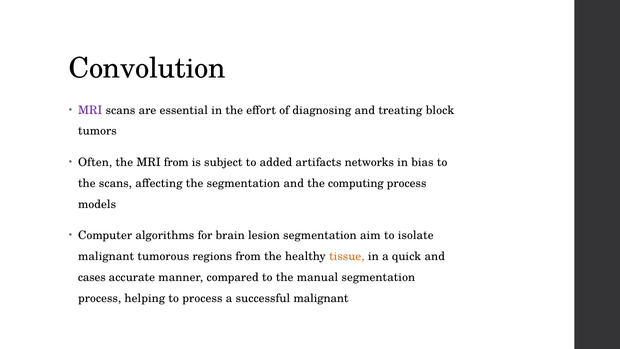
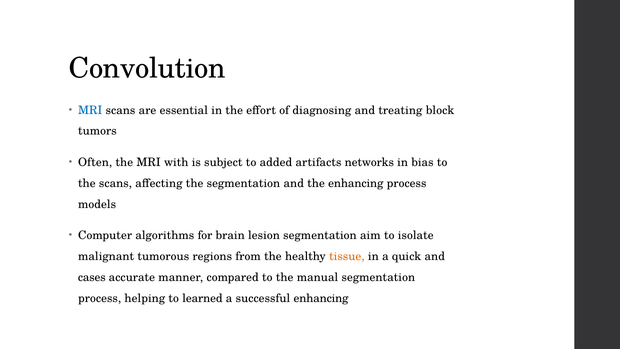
MRI at (90, 110) colour: purple -> blue
MRI from: from -> with
the computing: computing -> enhancing
to process: process -> learned
successful malignant: malignant -> enhancing
